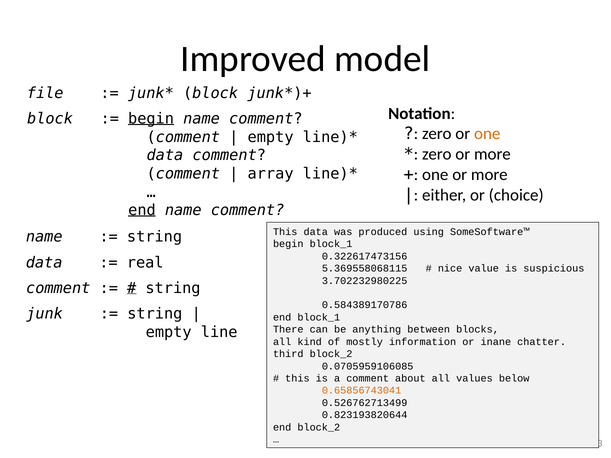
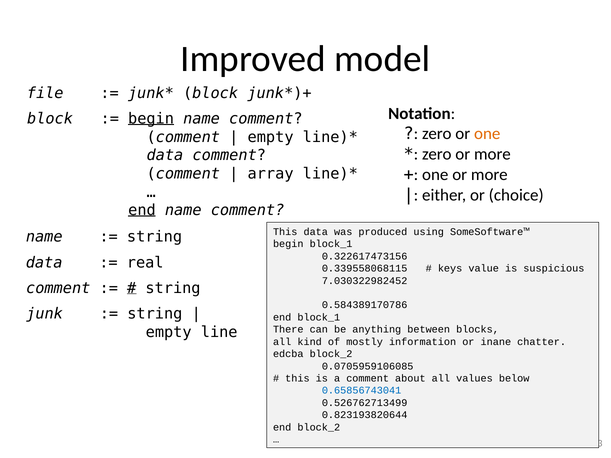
5.369558068115: 5.369558068115 -> 0.339558068115
nice: nice -> keys
3.702232980225: 3.702232980225 -> 7.030322982452
third: third -> edcba
0.65856743041 colour: orange -> blue
